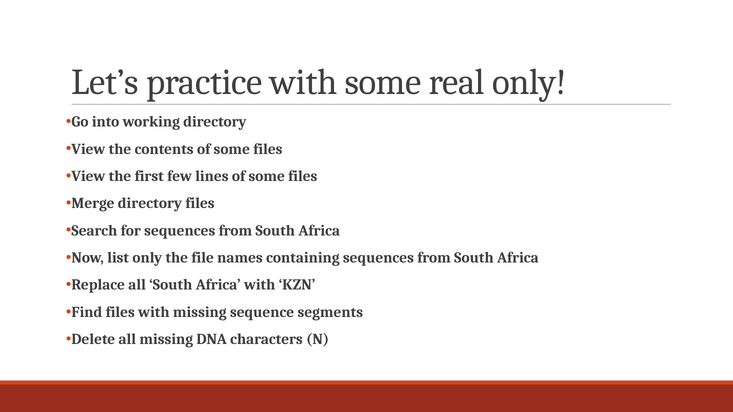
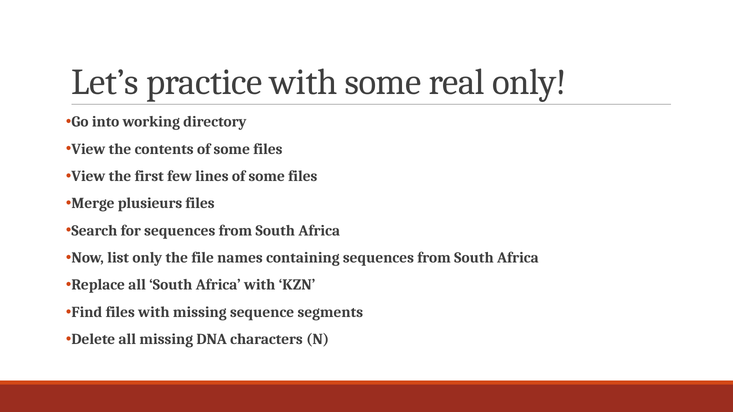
Merge directory: directory -> plusieurs
